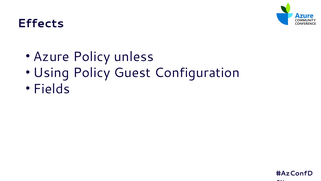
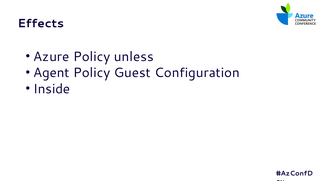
Using: Using -> Agent
Fields: Fields -> Inside
